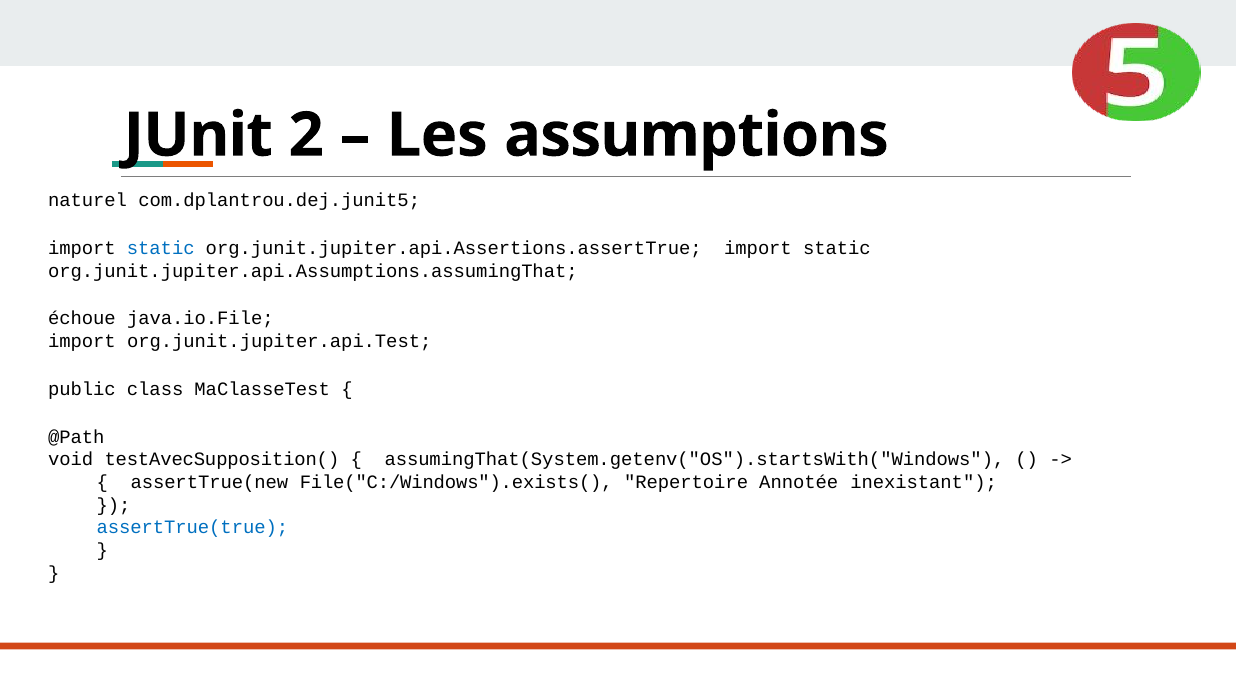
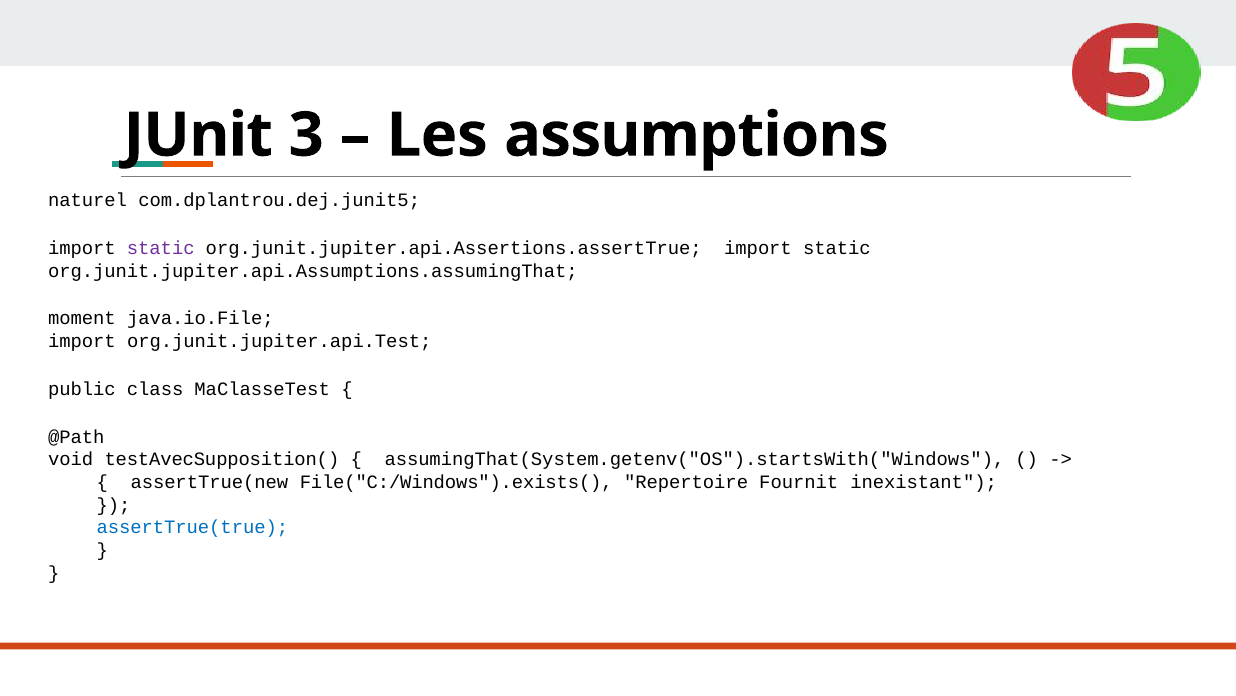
2: 2 -> 3
static at (161, 248) colour: blue -> purple
échoue: échoue -> moment
Annotée: Annotée -> Fournit
